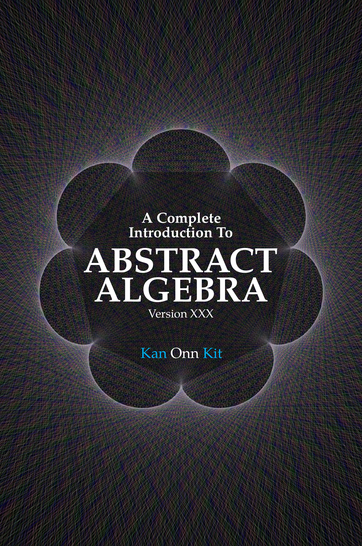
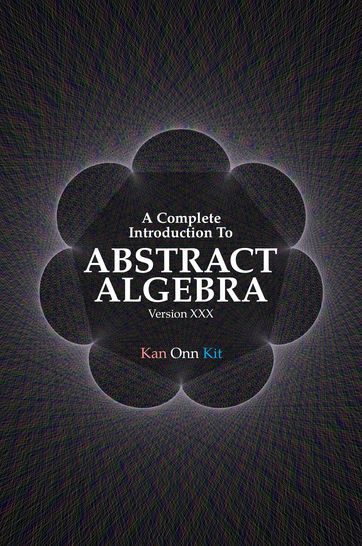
Kan colour: light blue -> pink
